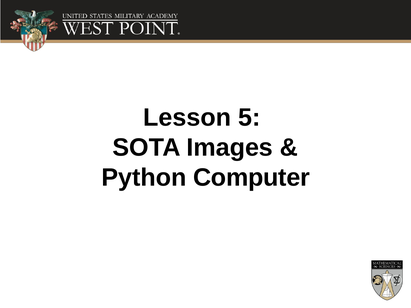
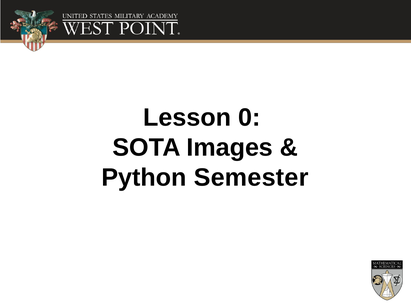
5: 5 -> 0
Computer: Computer -> Semester
